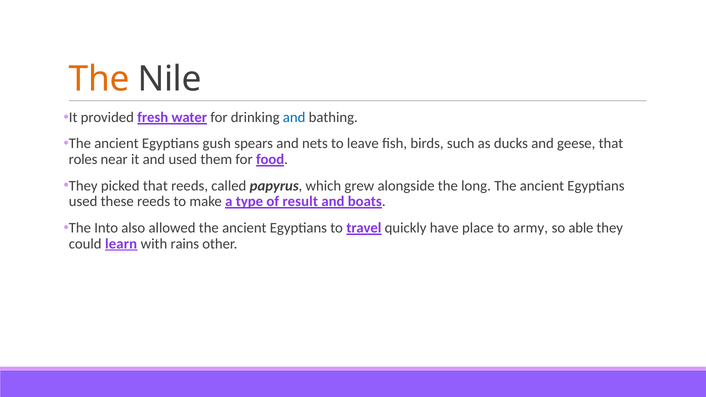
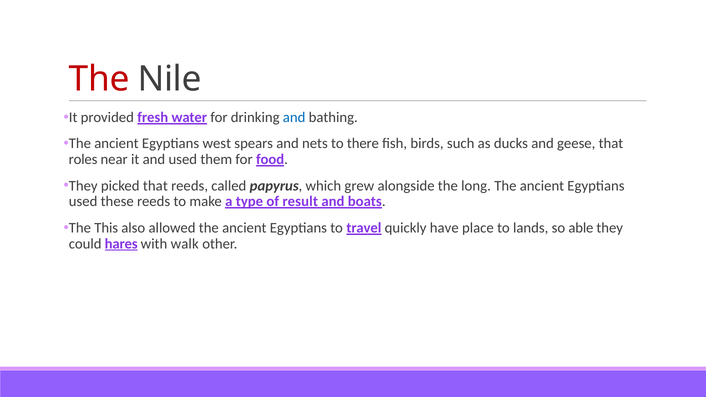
The at (99, 79) colour: orange -> red
gush: gush -> west
leave: leave -> there
Into: Into -> This
army: army -> lands
learn: learn -> hares
rains: rains -> walk
